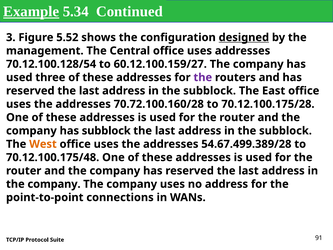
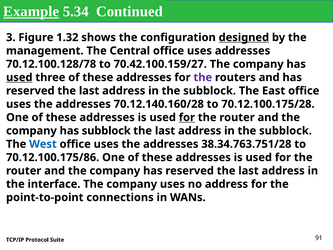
5.52: 5.52 -> 1.32
70.12.100.128/54: 70.12.100.128/54 -> 70.12.100.128/78
60.12.100.159/27: 60.12.100.159/27 -> 70.42.100.159/27
used at (19, 77) underline: none -> present
70.72.100.160/28: 70.72.100.160/28 -> 70.12.140.160/28
for at (187, 117) underline: none -> present
West colour: orange -> blue
54.67.499.389/28: 54.67.499.389/28 -> 38.34.763.751/28
70.12.100.175/48: 70.12.100.175/48 -> 70.12.100.175/86
company at (54, 184): company -> interface
